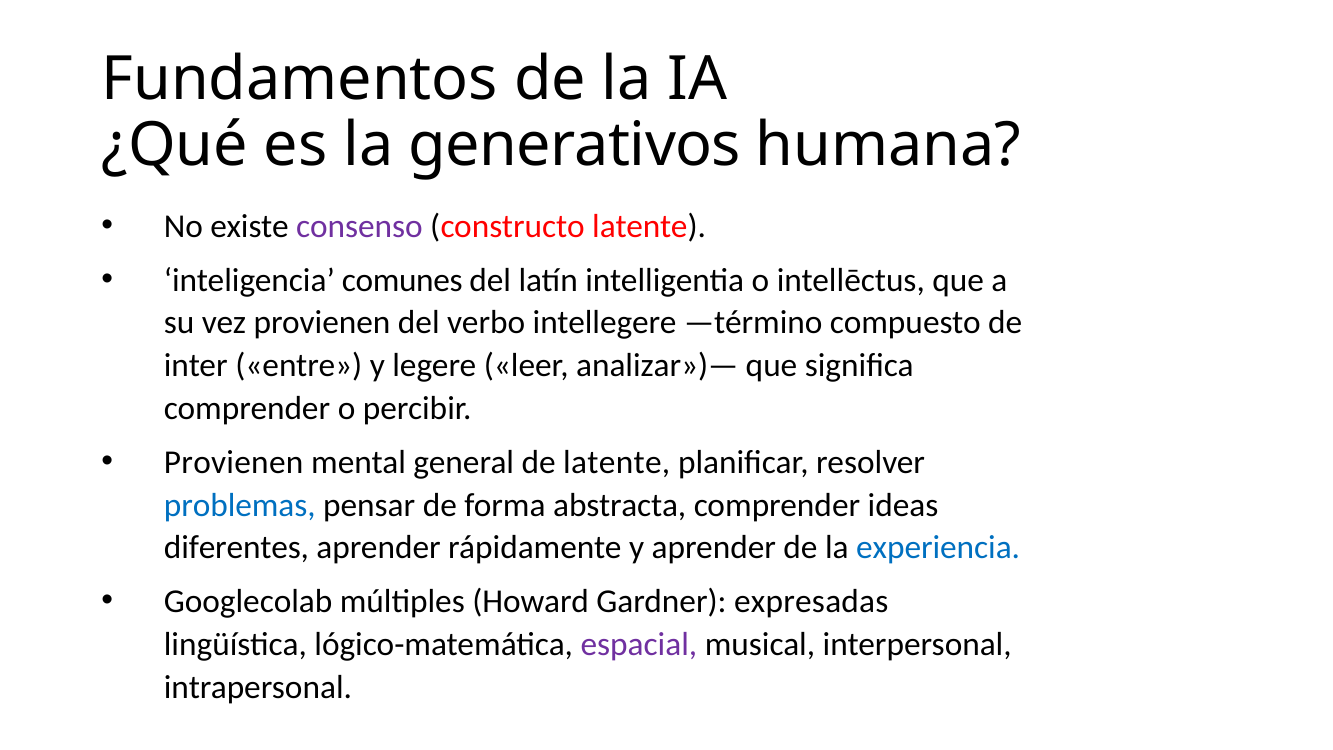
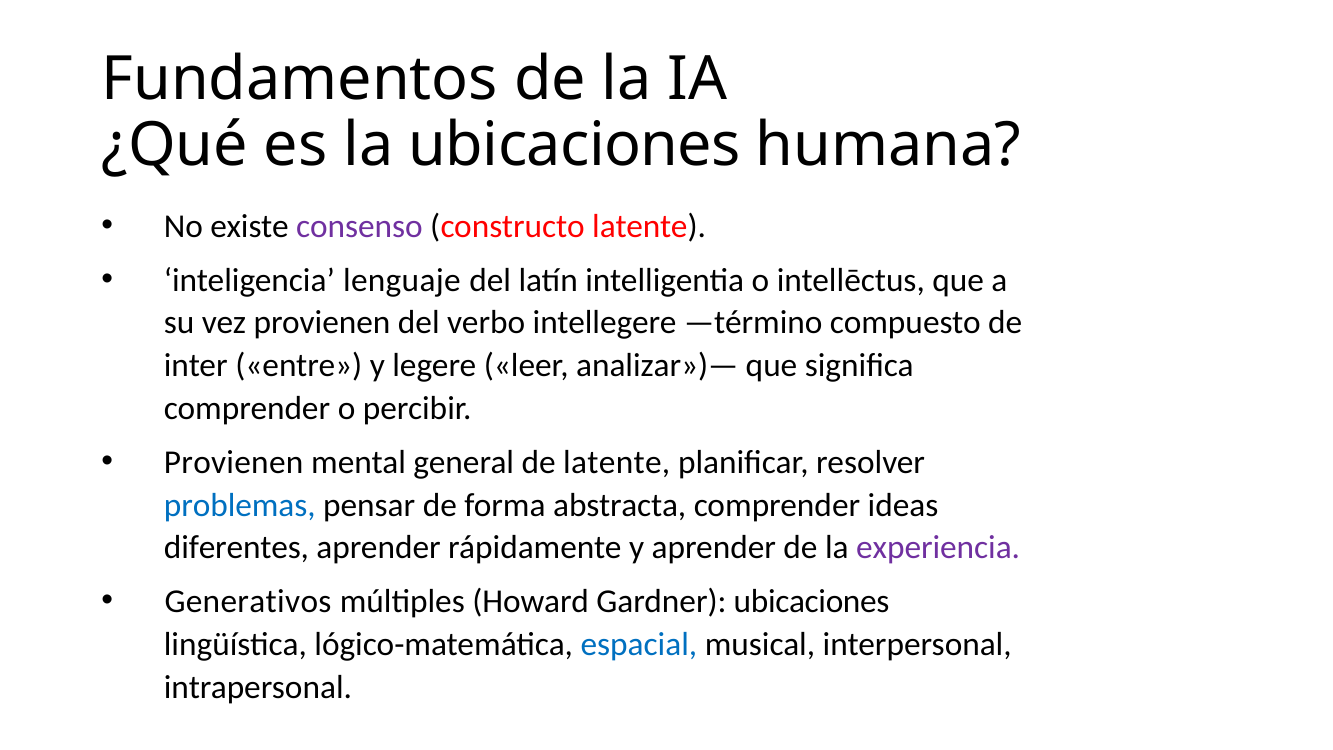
la generativos: generativos -> ubicaciones
comunes: comunes -> lenguaje
experiencia colour: blue -> purple
Googlecolab: Googlecolab -> Generativos
Gardner expresadas: expresadas -> ubicaciones
espacial colour: purple -> blue
